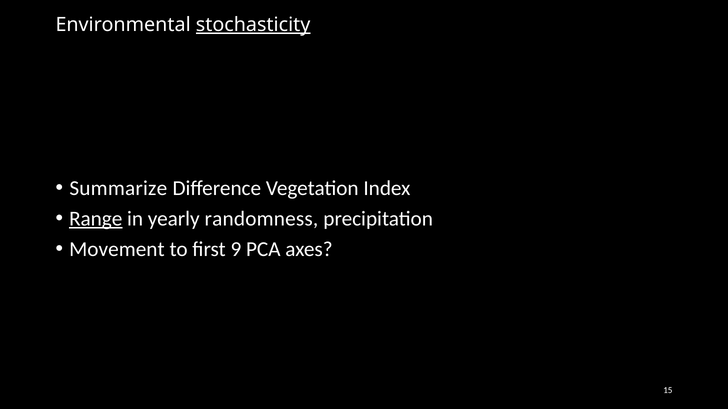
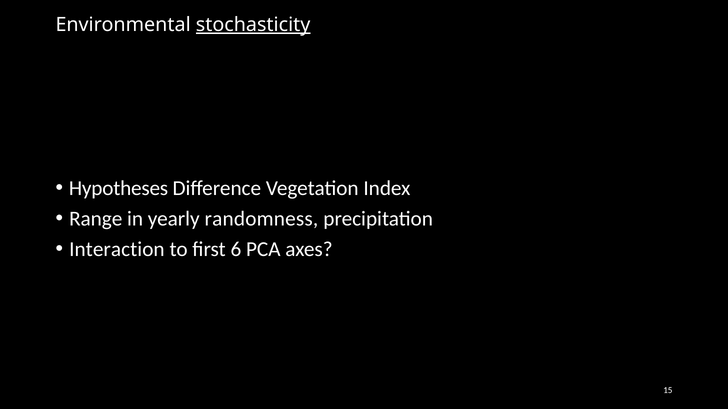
Summarize: Summarize -> Hypotheses
Range underline: present -> none
Movement: Movement -> Interaction
9: 9 -> 6
